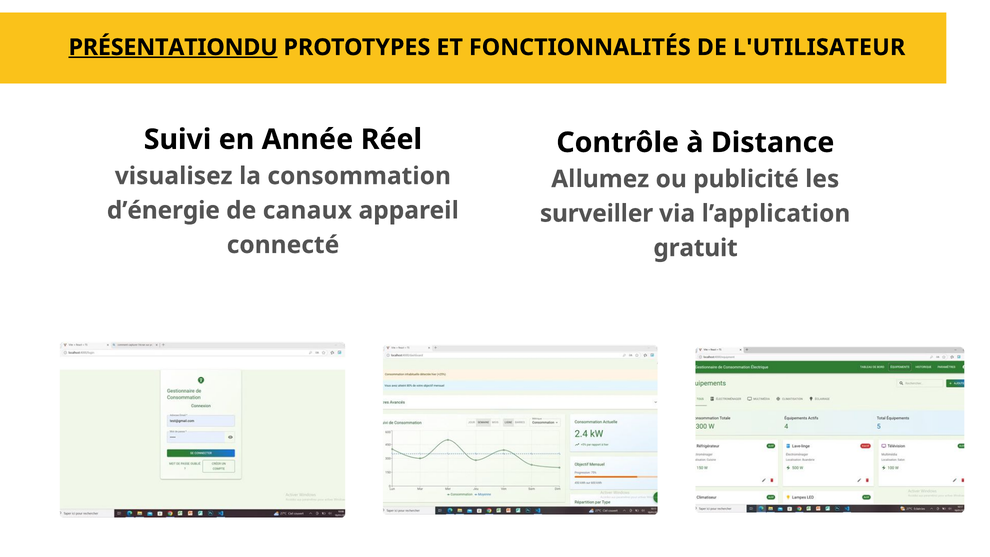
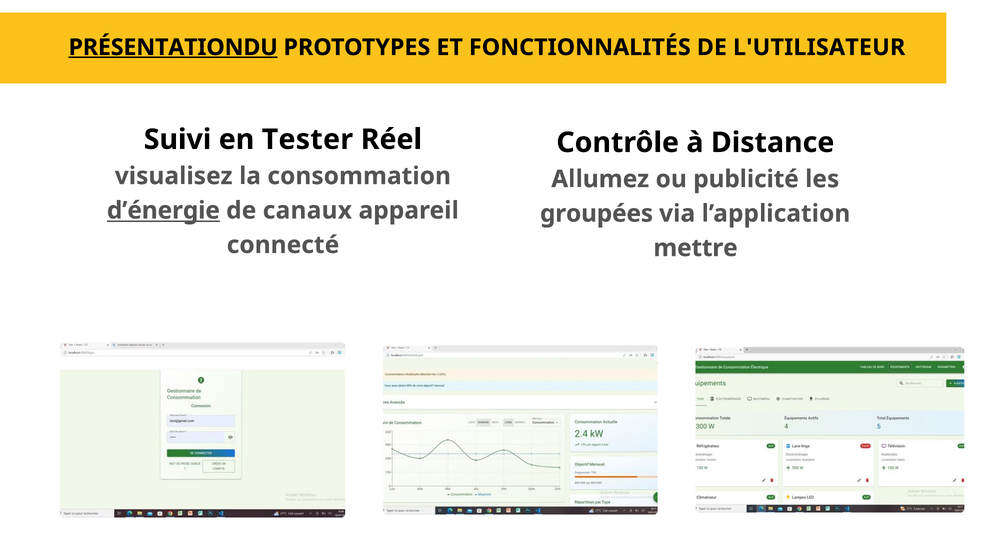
Année: Année -> Tester
d’énergie underline: none -> present
surveiller: surveiller -> groupées
gratuit: gratuit -> mettre
